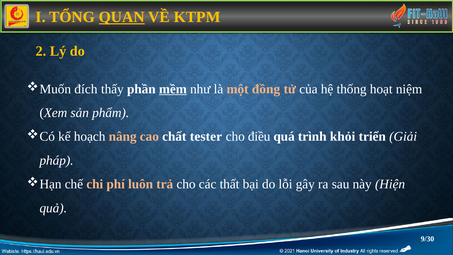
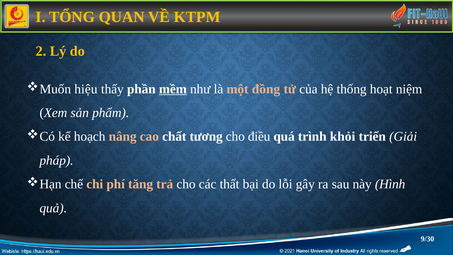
QUAN underline: present -> none
đích: đích -> hiệu
tester: tester -> tương
luôn: luôn -> tăng
Hiện: Hiện -> Hình
